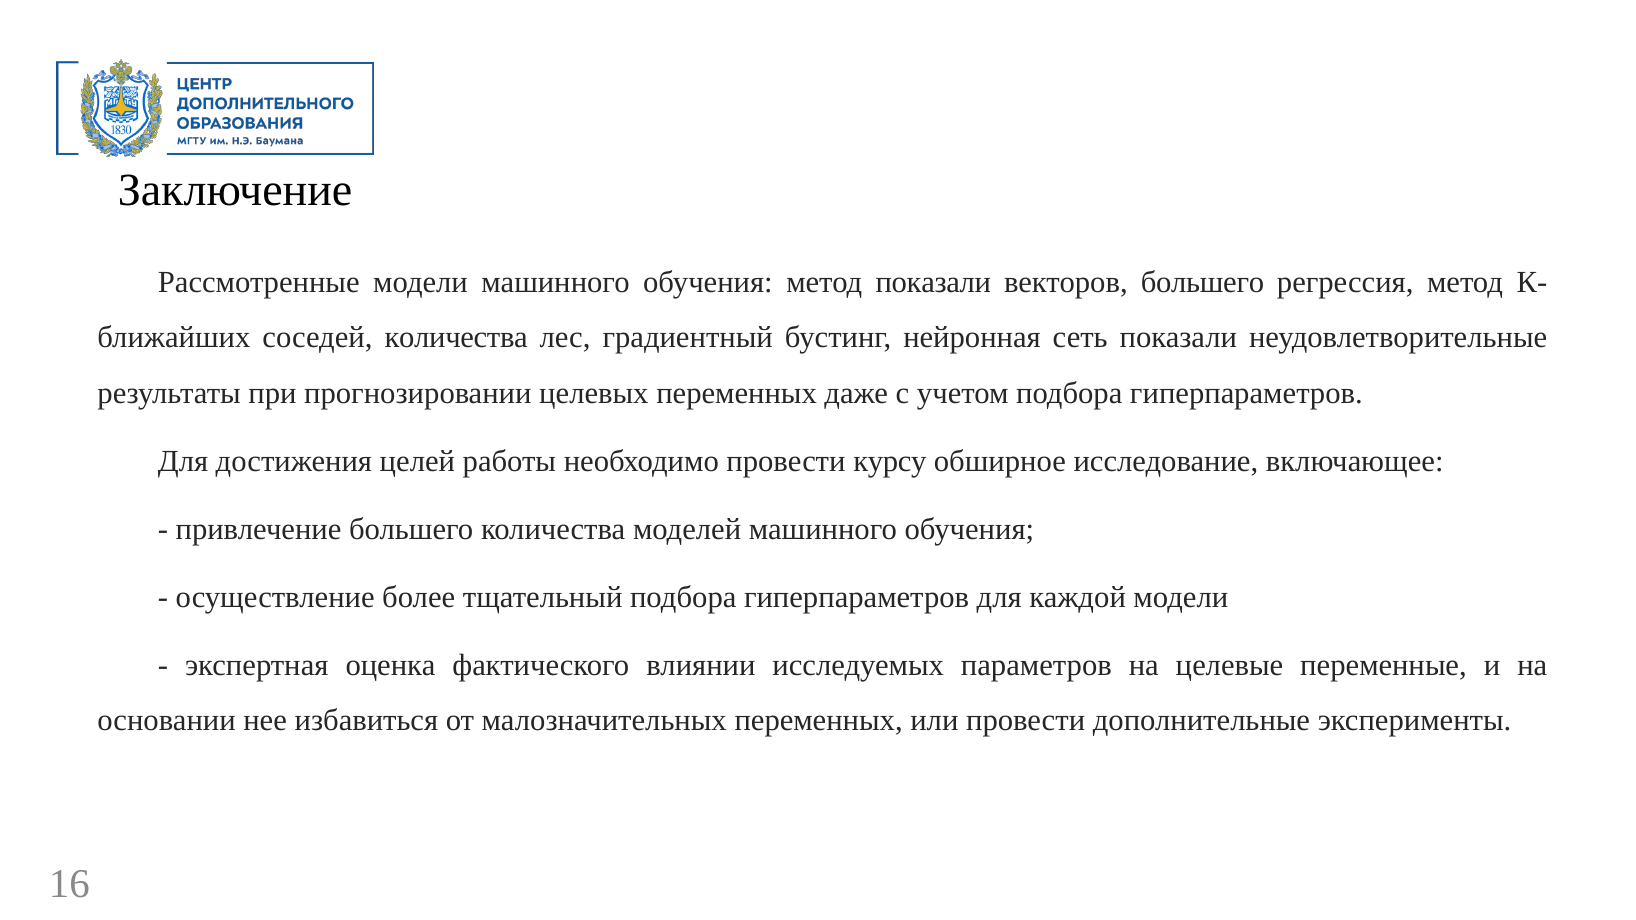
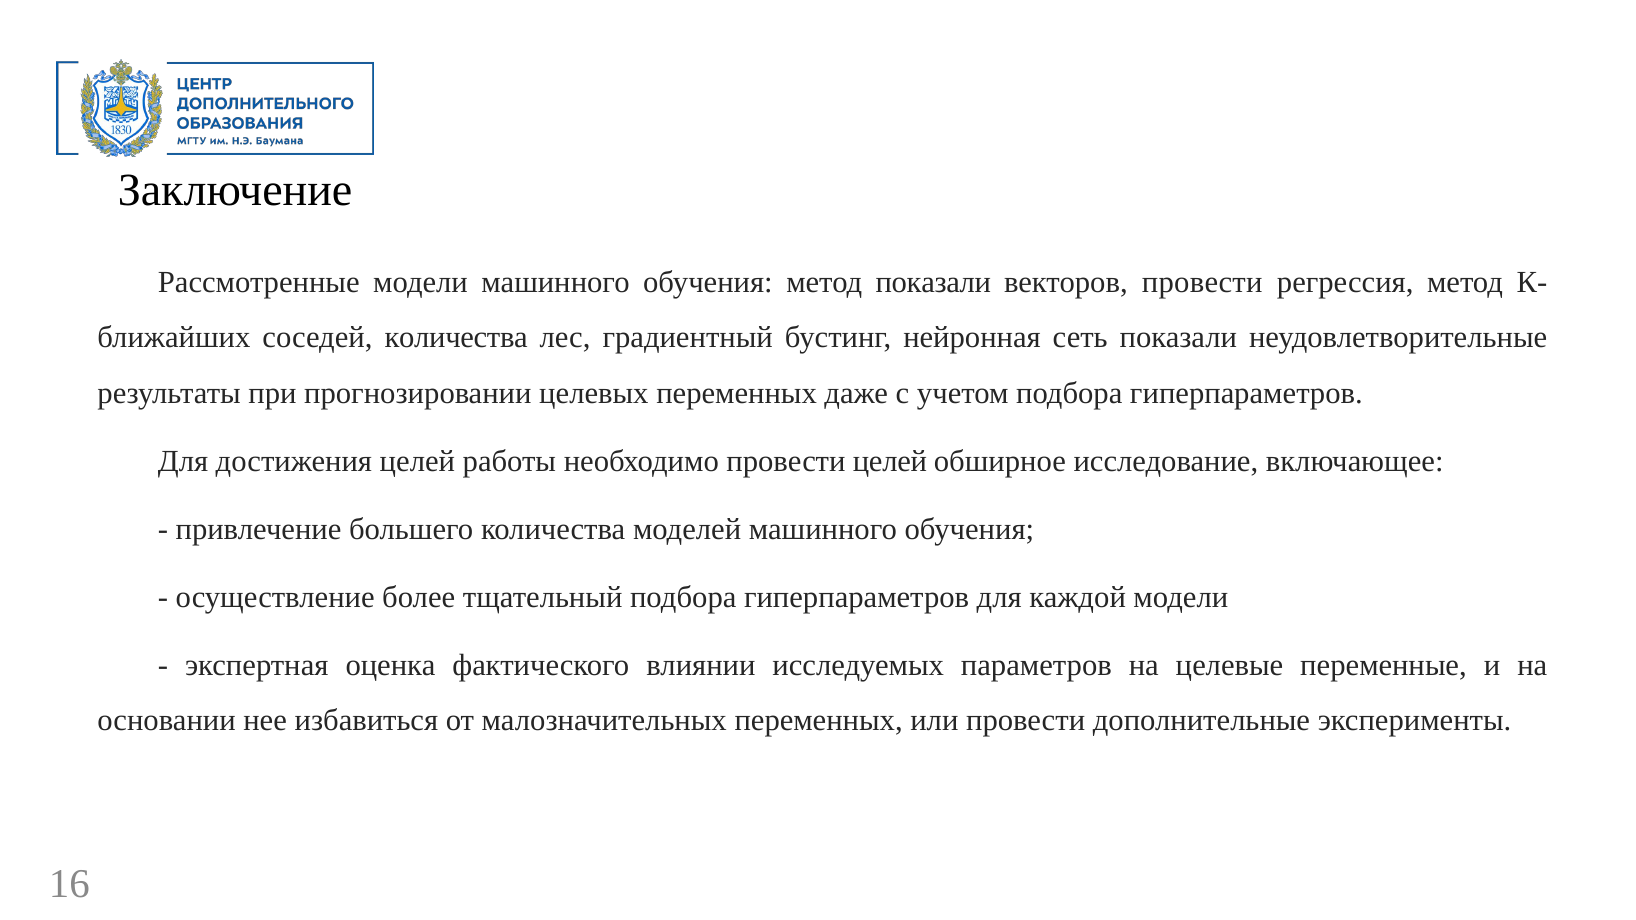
векторов большего: большего -> провести
провести курсу: курсу -> целей
